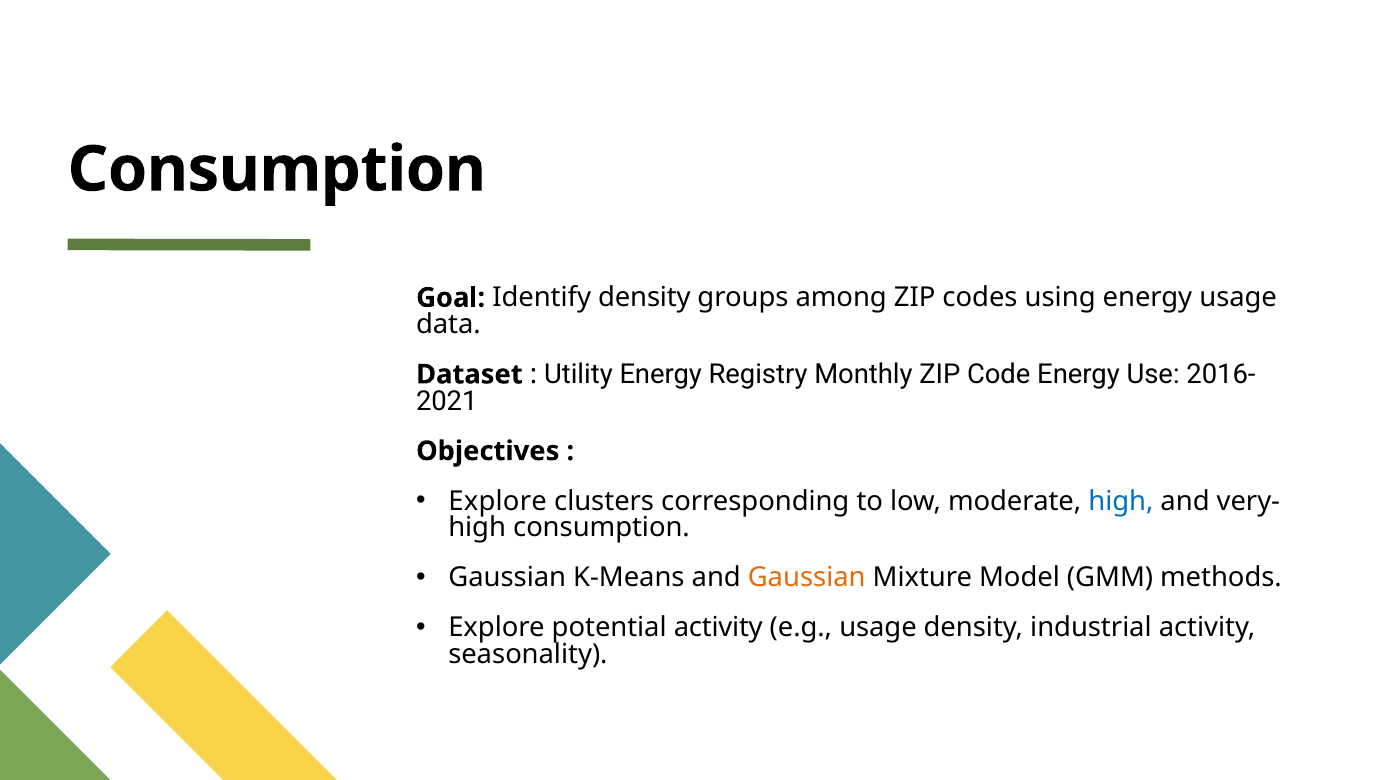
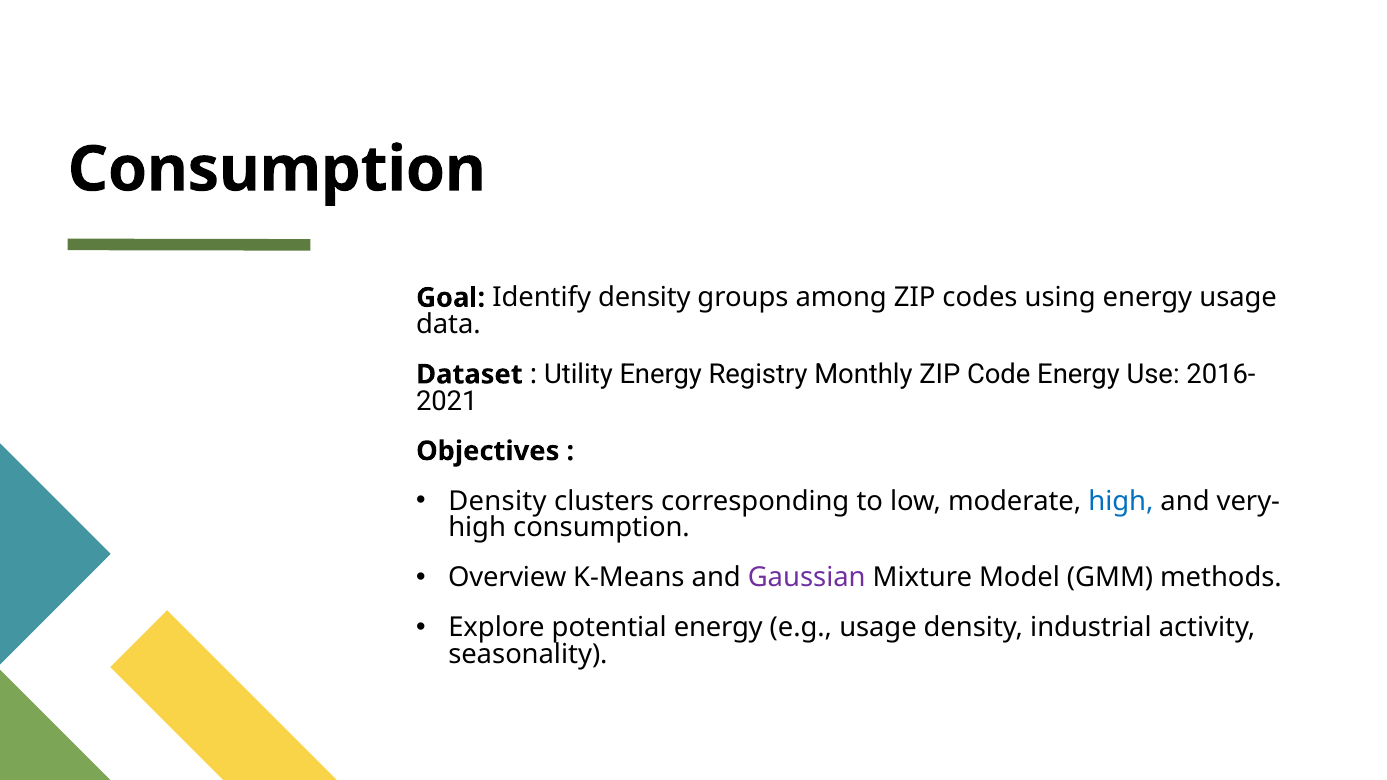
Explore at (498, 501): Explore -> Density
Gaussian at (507, 578): Gaussian -> Overview
Gaussian at (807, 578) colour: orange -> purple
potential activity: activity -> energy
